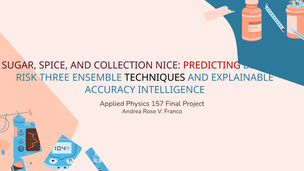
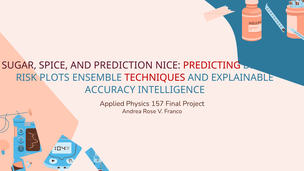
COLLECTION: COLLECTION -> PREDICTION
THREE: THREE -> PLOTS
TECHNIQUES colour: black -> red
